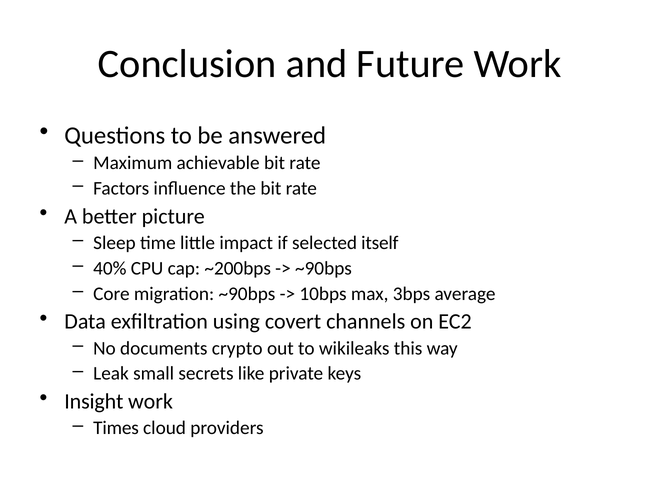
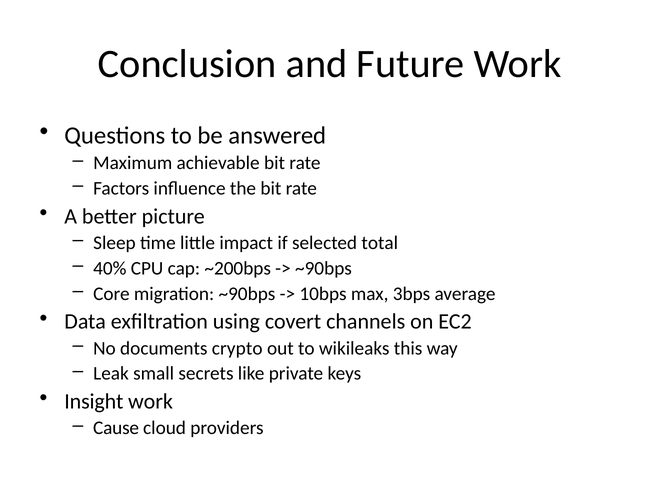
itself: itself -> total
Times: Times -> Cause
